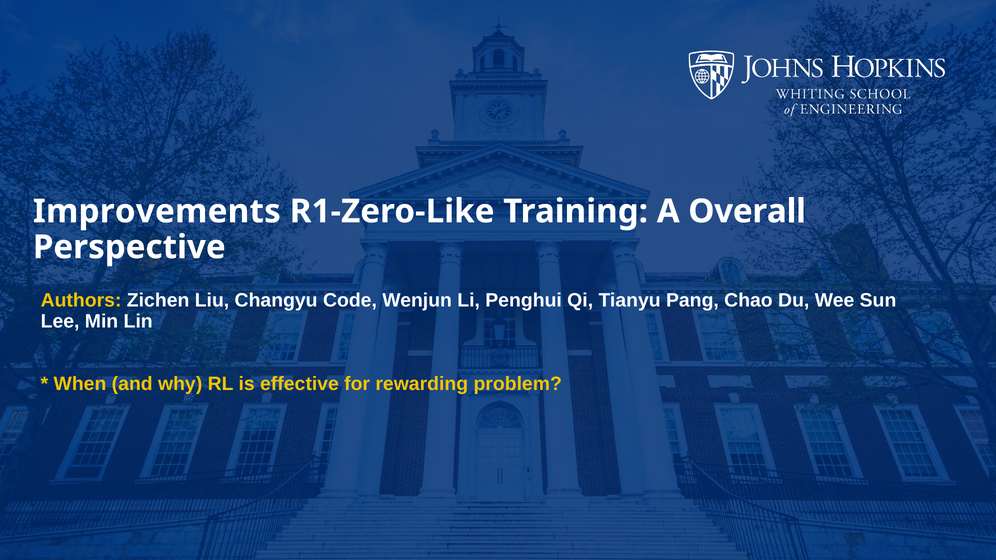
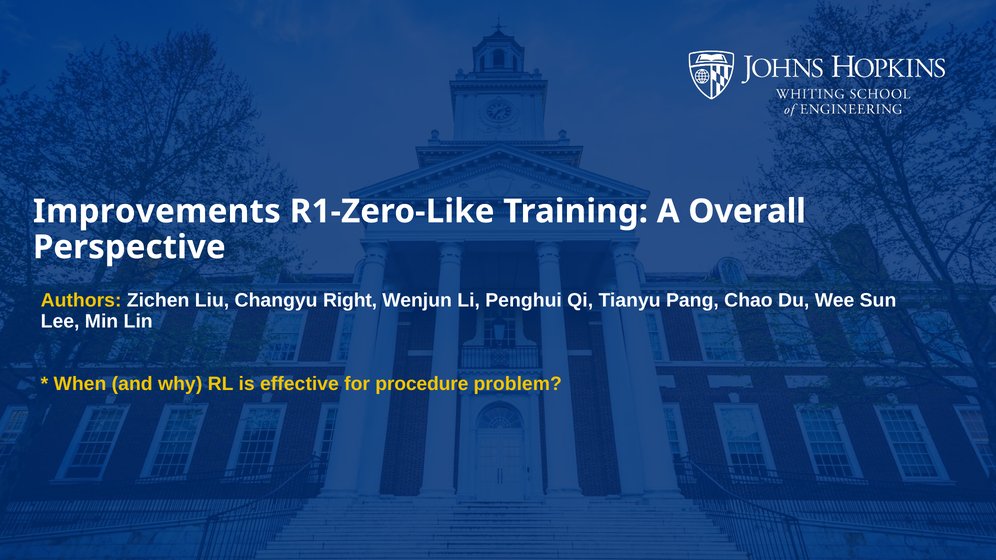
Code: Code -> Right
rewarding: rewarding -> procedure
